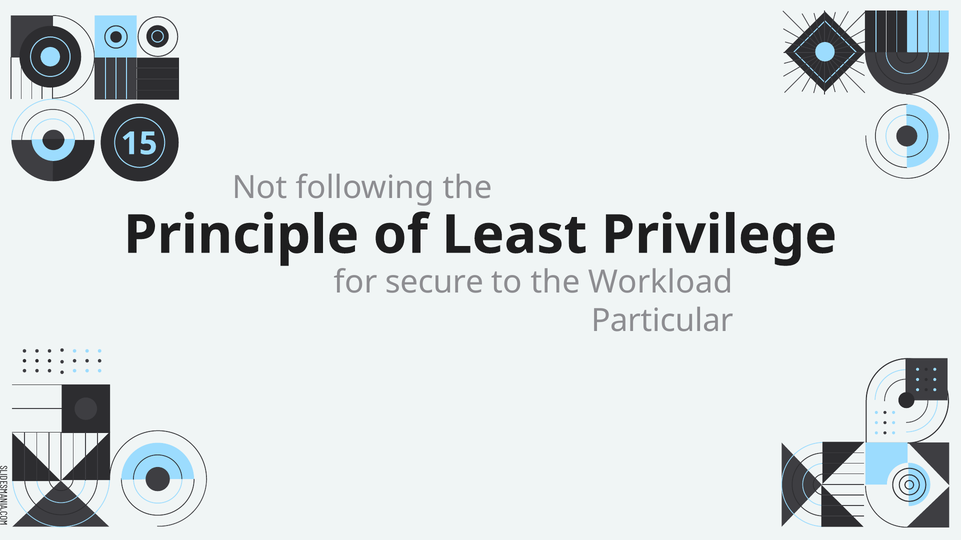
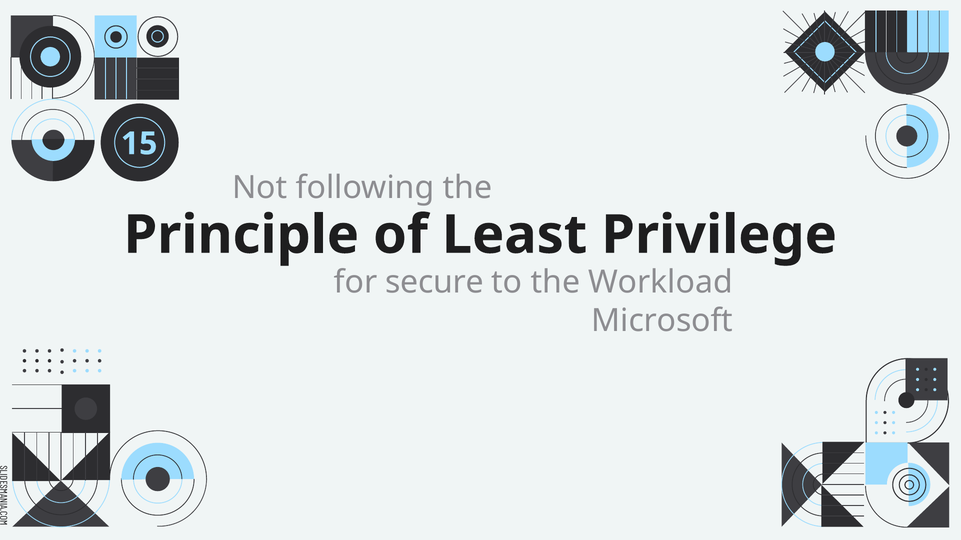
Particular: Particular -> Microsoft
